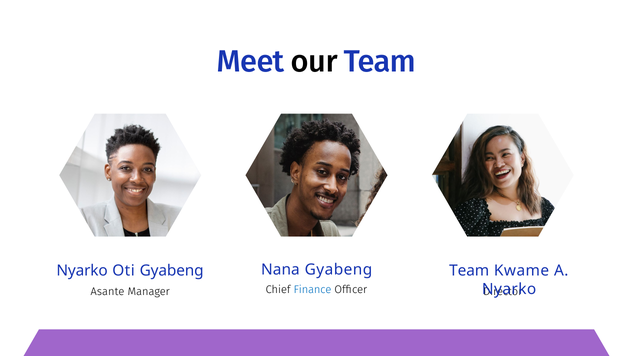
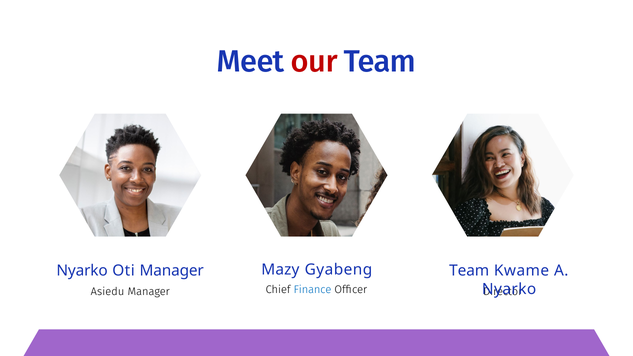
our colour: black -> red
Nana: Nana -> Mazy
Oti Gyabeng: Gyabeng -> Manager
Asante: Asante -> Asiedu
